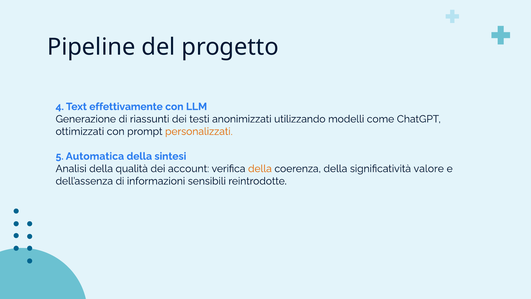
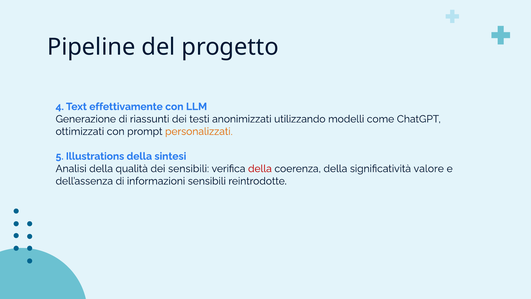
Automatica: Automatica -> Illustrations
dei account: account -> sensibili
della at (260, 169) colour: orange -> red
